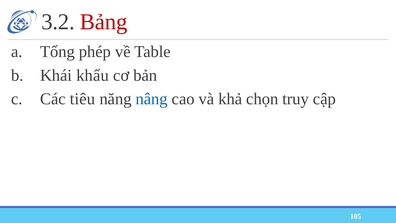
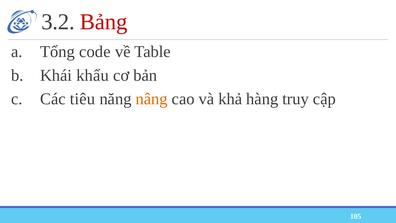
phép: phép -> code
nâng colour: blue -> orange
chọn: chọn -> hàng
